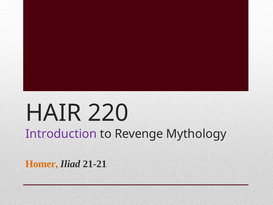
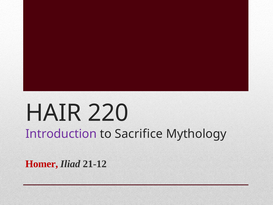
Revenge: Revenge -> Sacrifice
Homer colour: orange -> red
21-21: 21-21 -> 21-12
